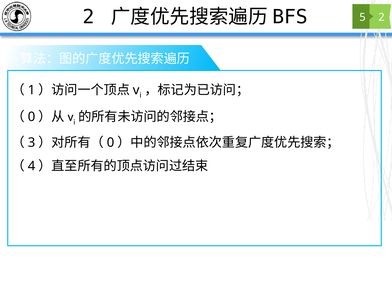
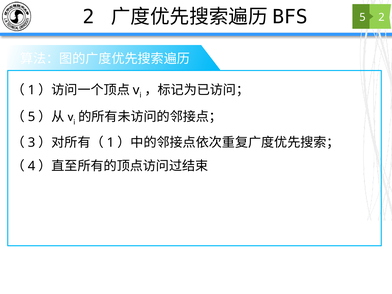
0 at (32, 117): 0 -> 5
0 at (111, 143): 0 -> 1
